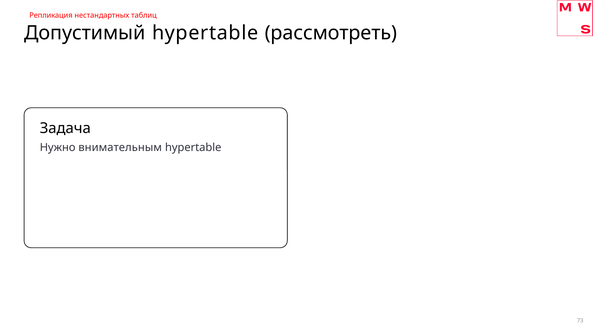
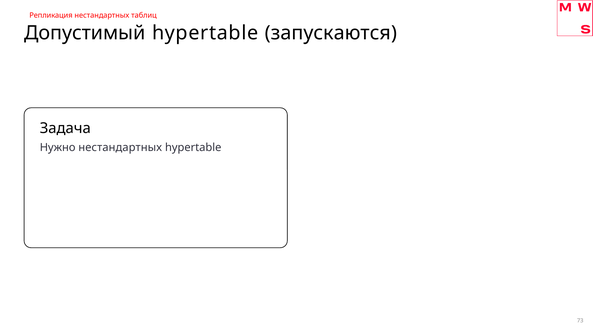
рассмотреть: рассмотреть -> запускаются
Нужно внимательным: внимательным -> нестандартных
